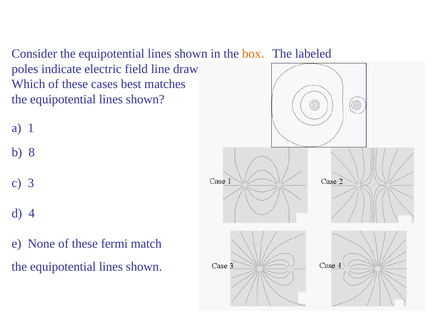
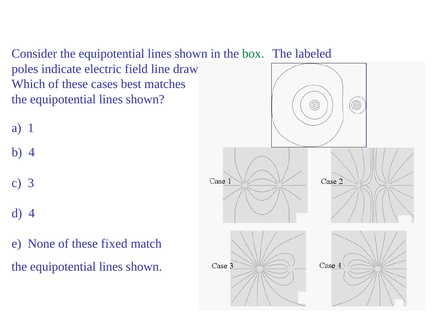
box colour: orange -> green
b 8: 8 -> 4
fermi: fermi -> fixed
